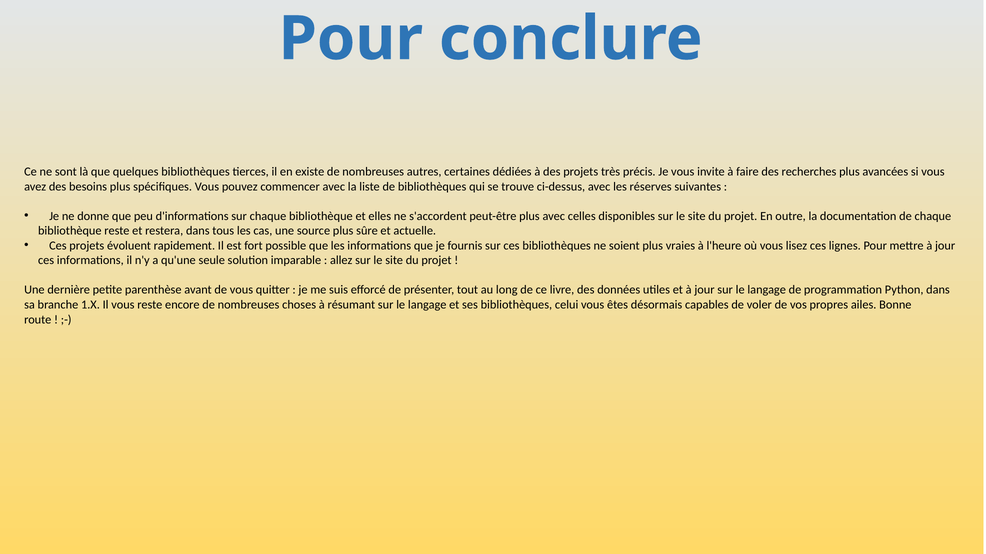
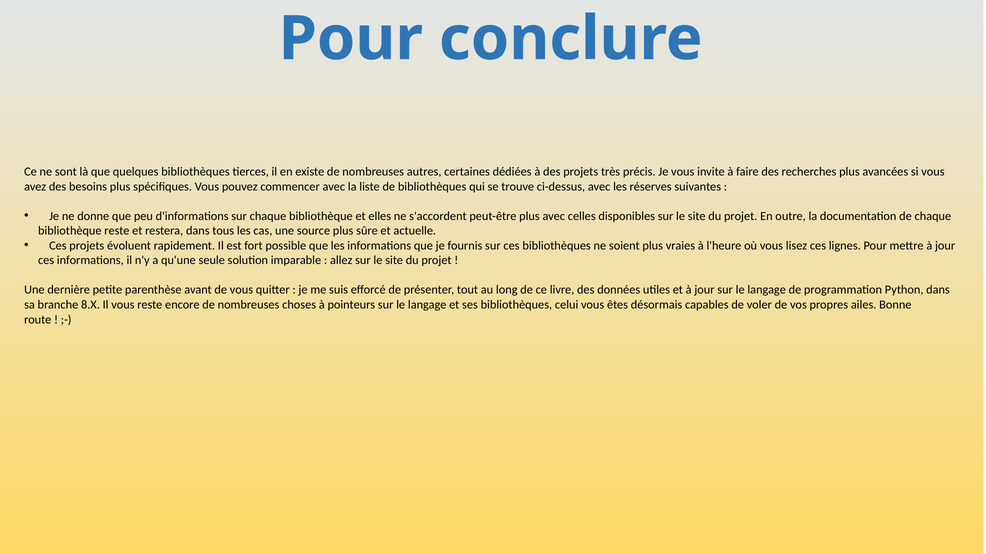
1.X: 1.X -> 8.X
résumant: résumant -> pointeurs
